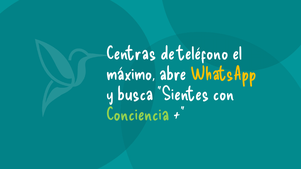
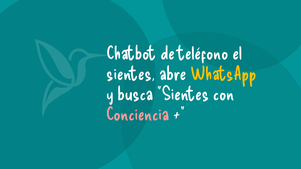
Centras: Centras -> Chatbot
máximo at (131, 74): máximo -> sientes
Conciencia colour: light green -> pink
